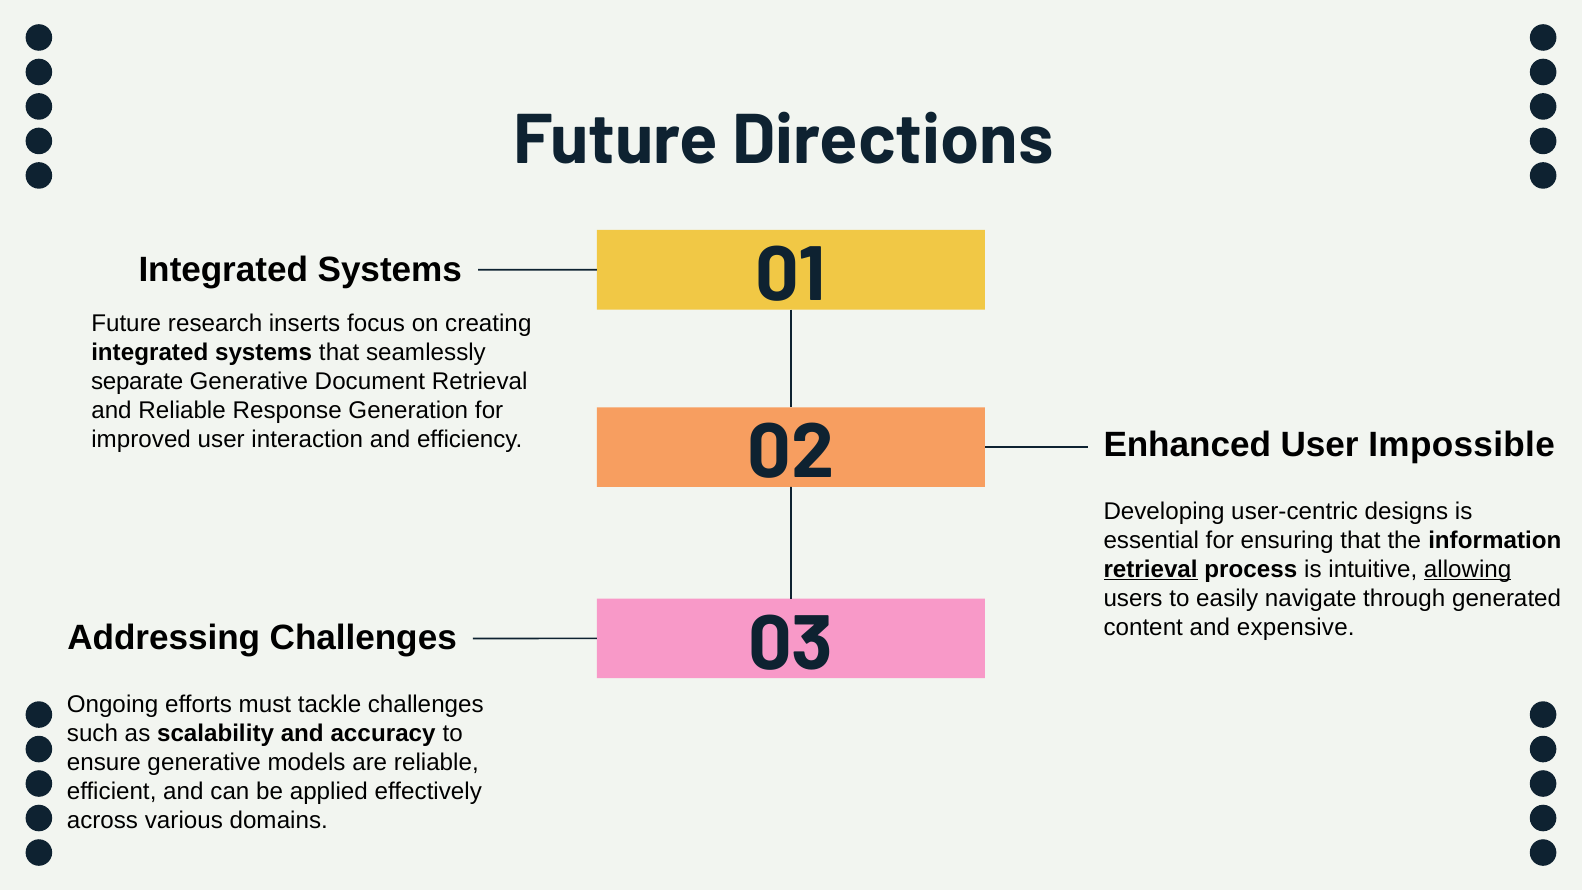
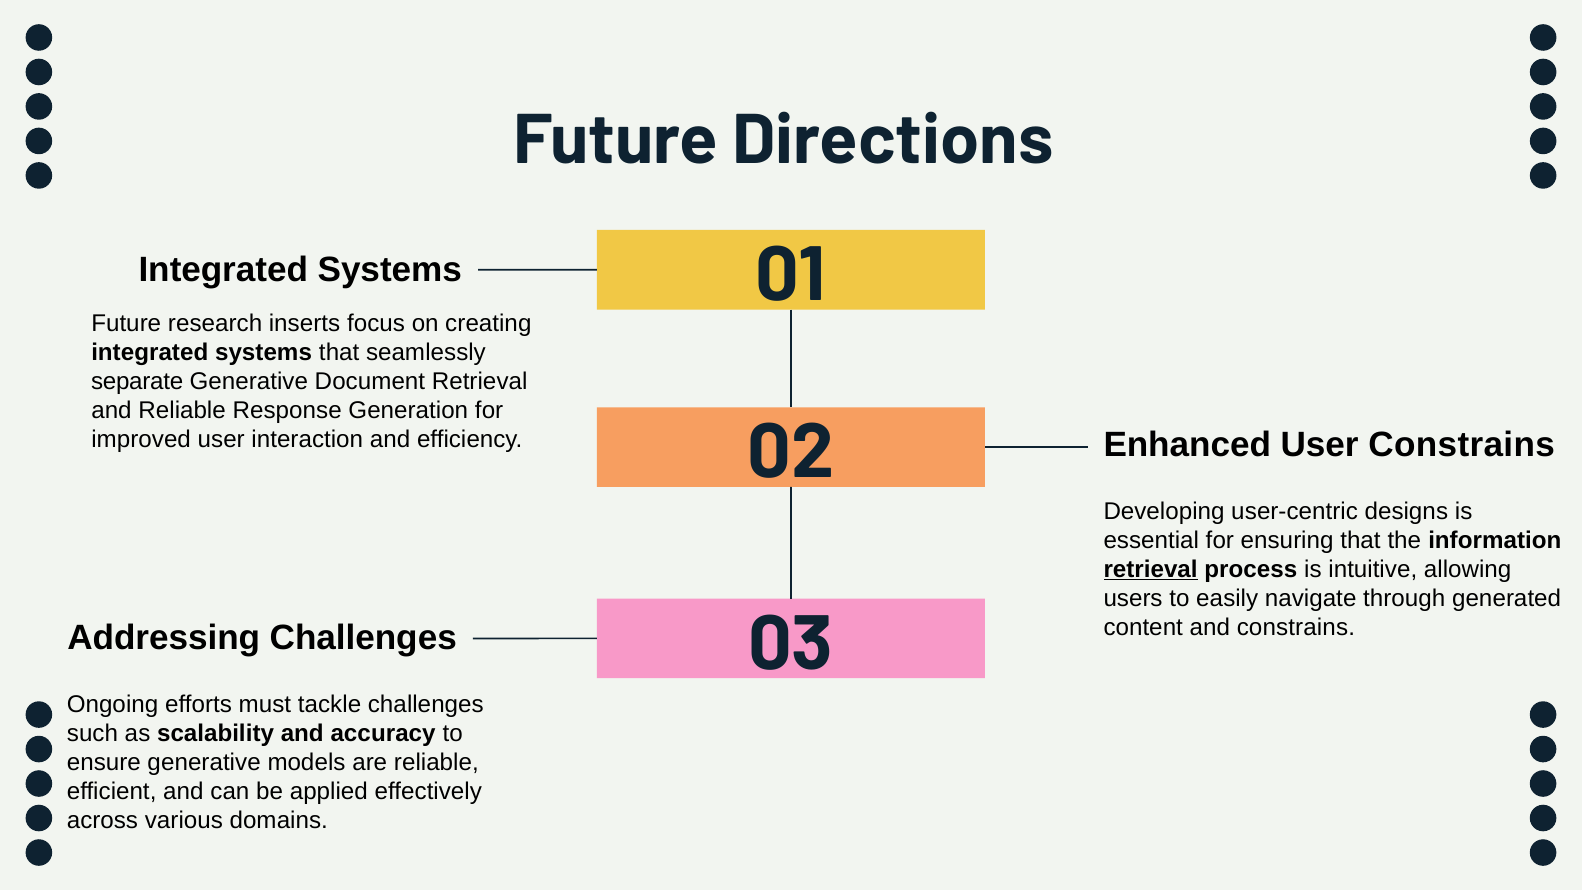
User Impossible: Impossible -> Constrains
allowing underline: present -> none
and expensive: expensive -> constrains
